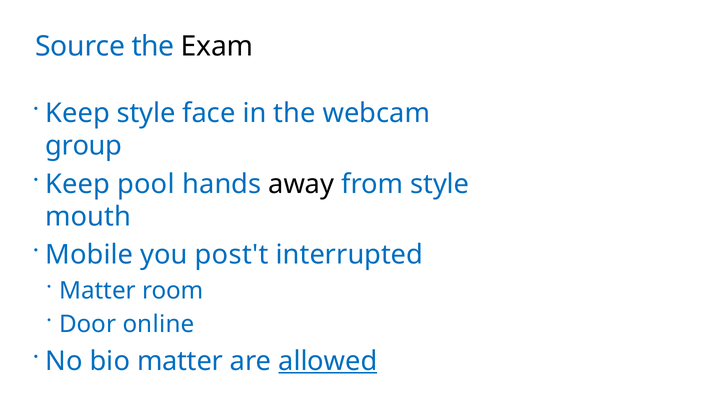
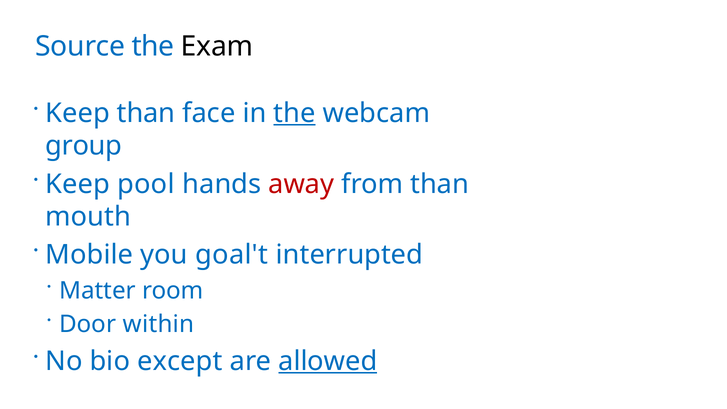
Keep style: style -> than
the at (295, 113) underline: none -> present
away colour: black -> red
from style: style -> than
post't: post't -> goal't
online: online -> within
bio matter: matter -> except
